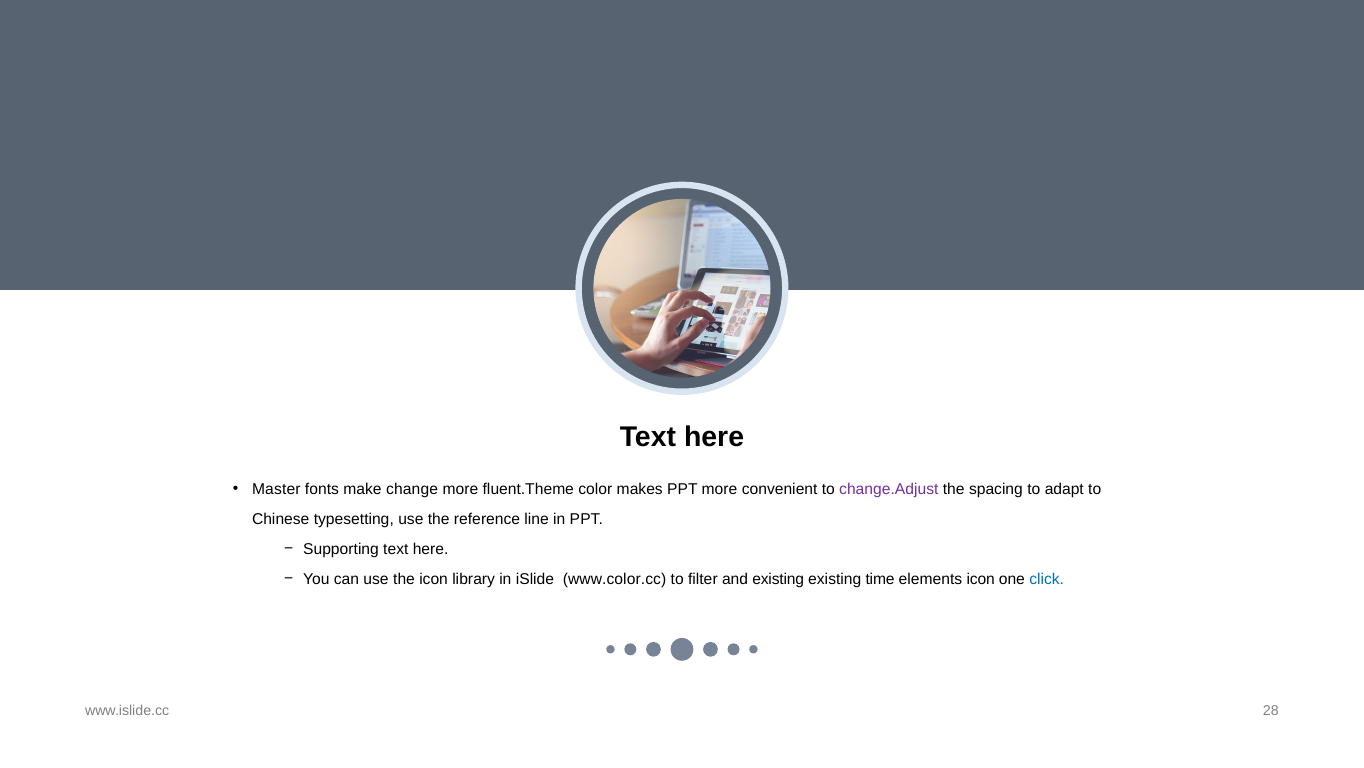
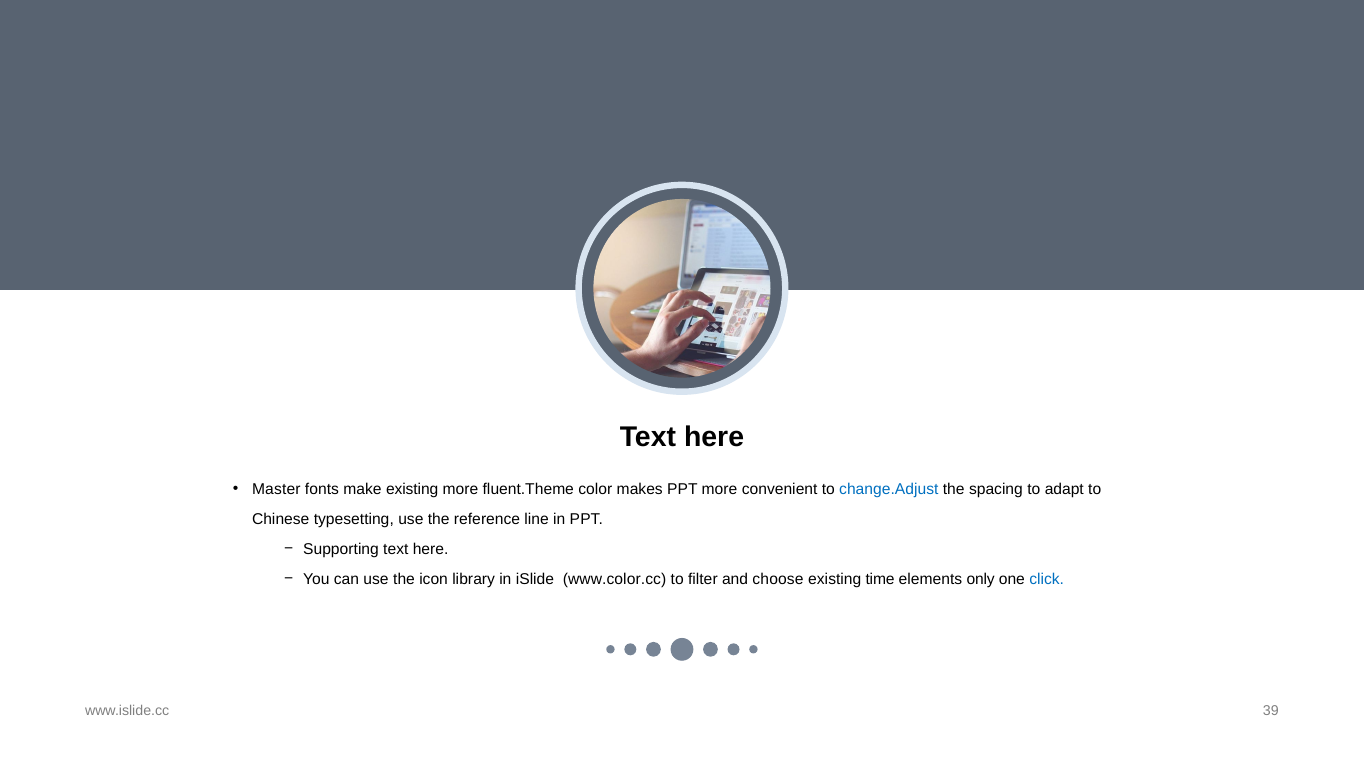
make change: change -> existing
change.Adjust colour: purple -> blue
and existing: existing -> choose
elements icon: icon -> only
28: 28 -> 39
